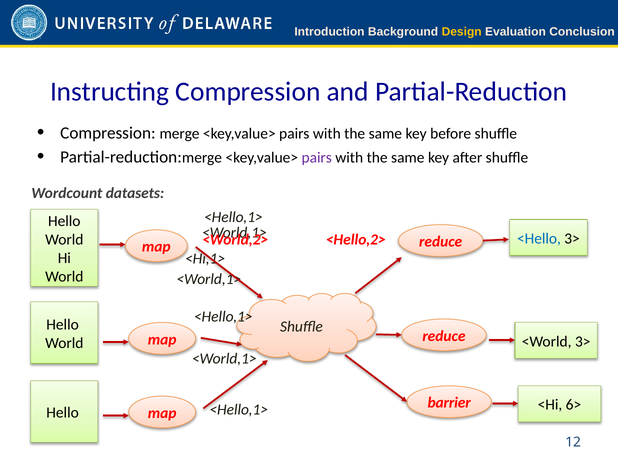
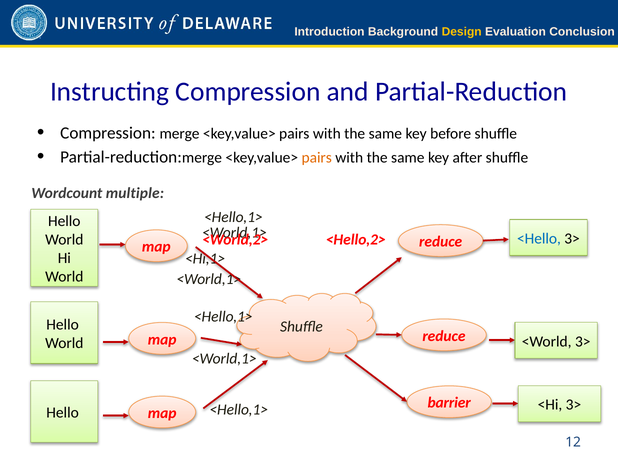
pairs at (317, 158) colour: purple -> orange
datasets: datasets -> multiple
<Hi 6>: 6> -> 3>
